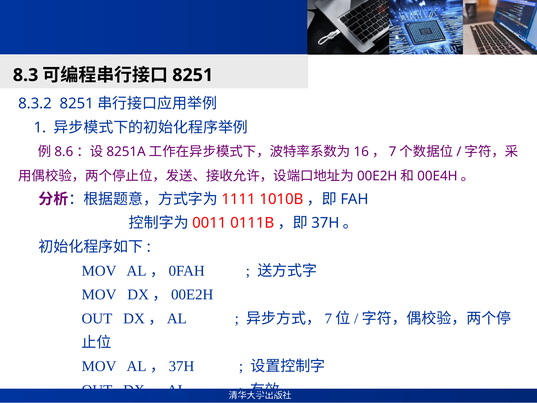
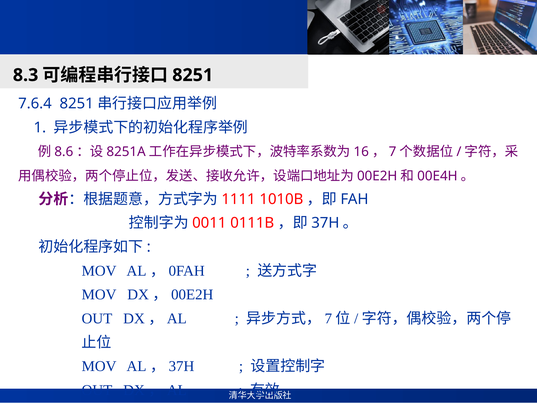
8.3.2: 8.3.2 -> 7.6.4
